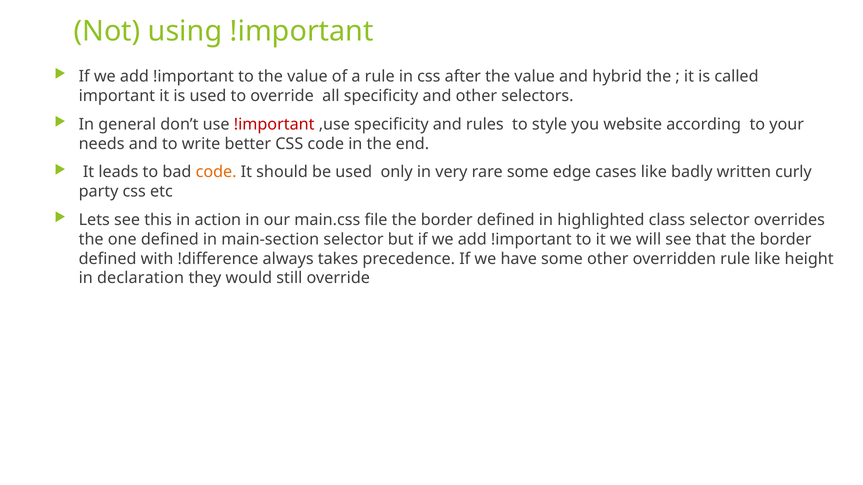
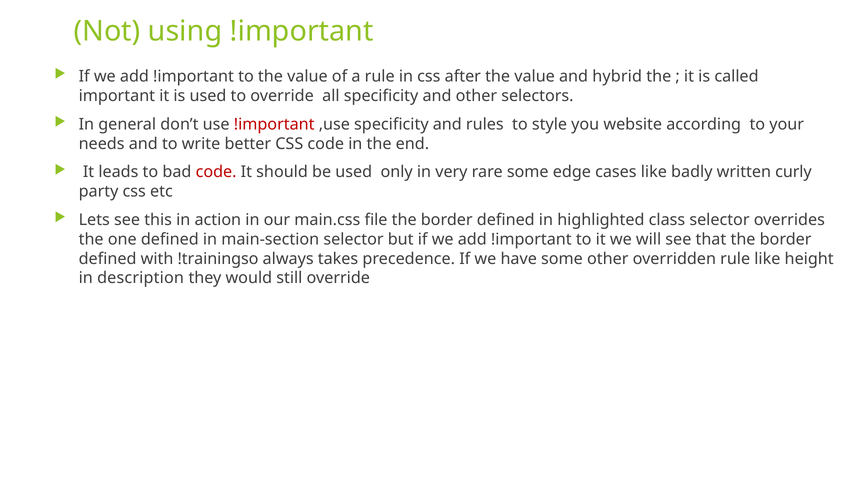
code at (216, 172) colour: orange -> red
!difference: !difference -> !trainingso
declaration: declaration -> description
